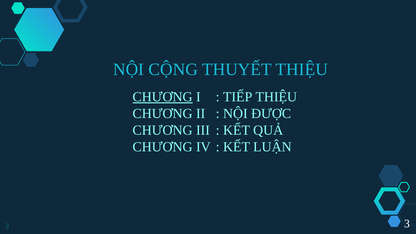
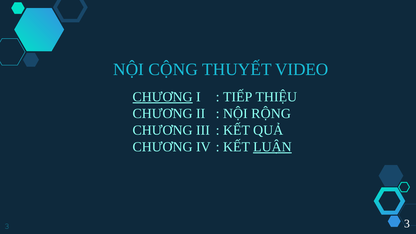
THUYẾT THIỆU: THIỆU -> VIDEO
ĐƯỢC: ĐƯỢC -> RỘNG
LUẬN underline: none -> present
